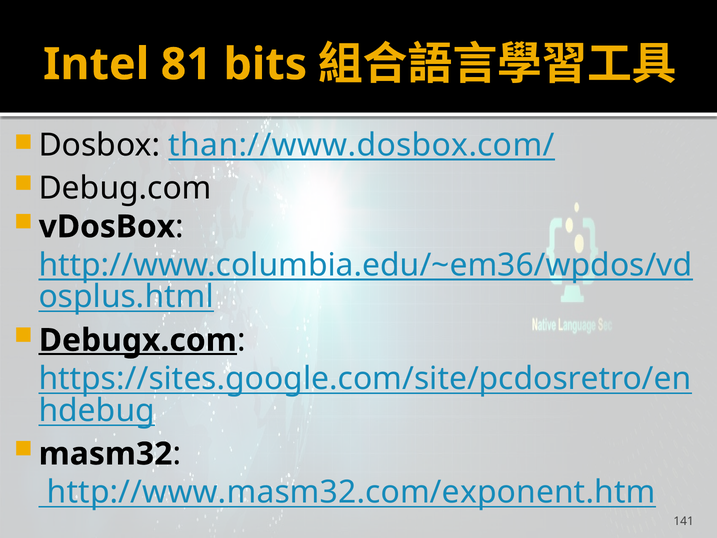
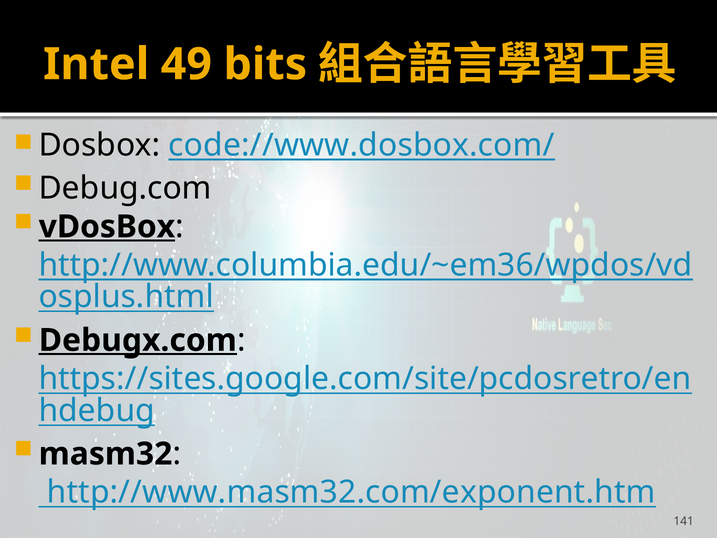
81: 81 -> 49
than://www.dosbox.com/: than://www.dosbox.com/ -> code://www.dosbox.com/
vDosBox underline: none -> present
